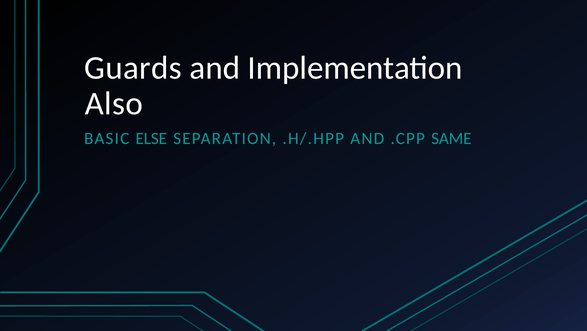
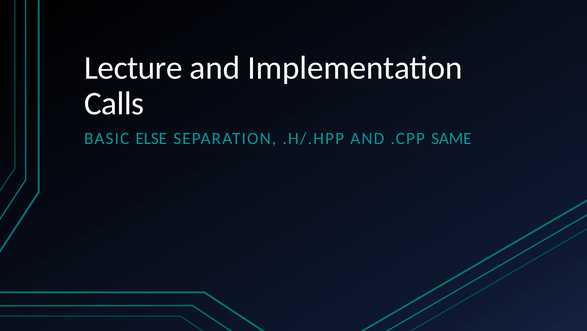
Guards: Guards -> Lecture
Also: Also -> Calls
